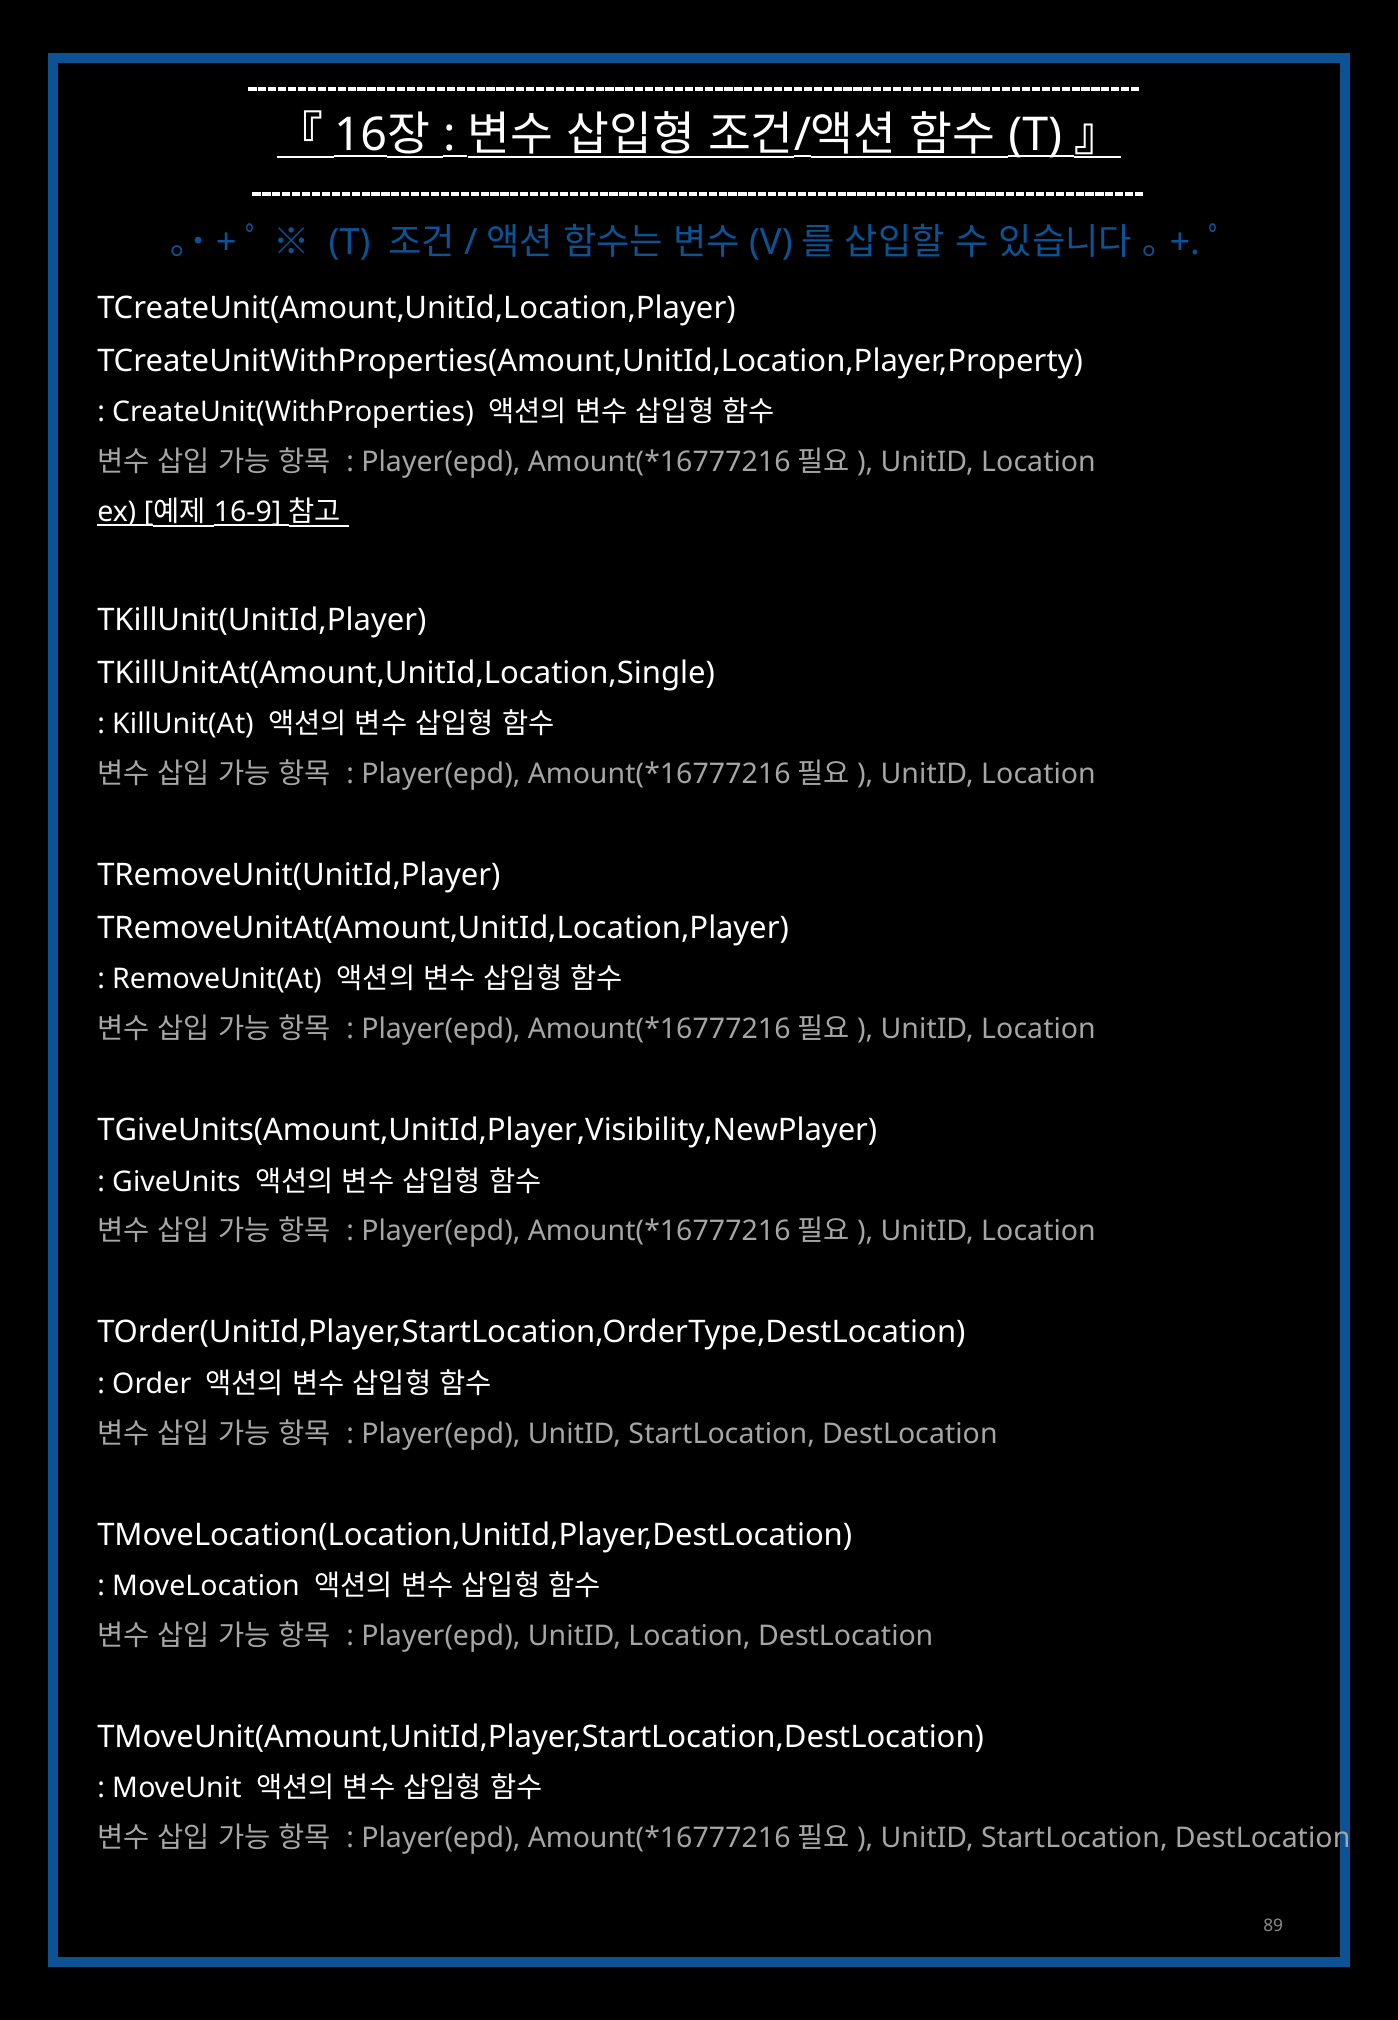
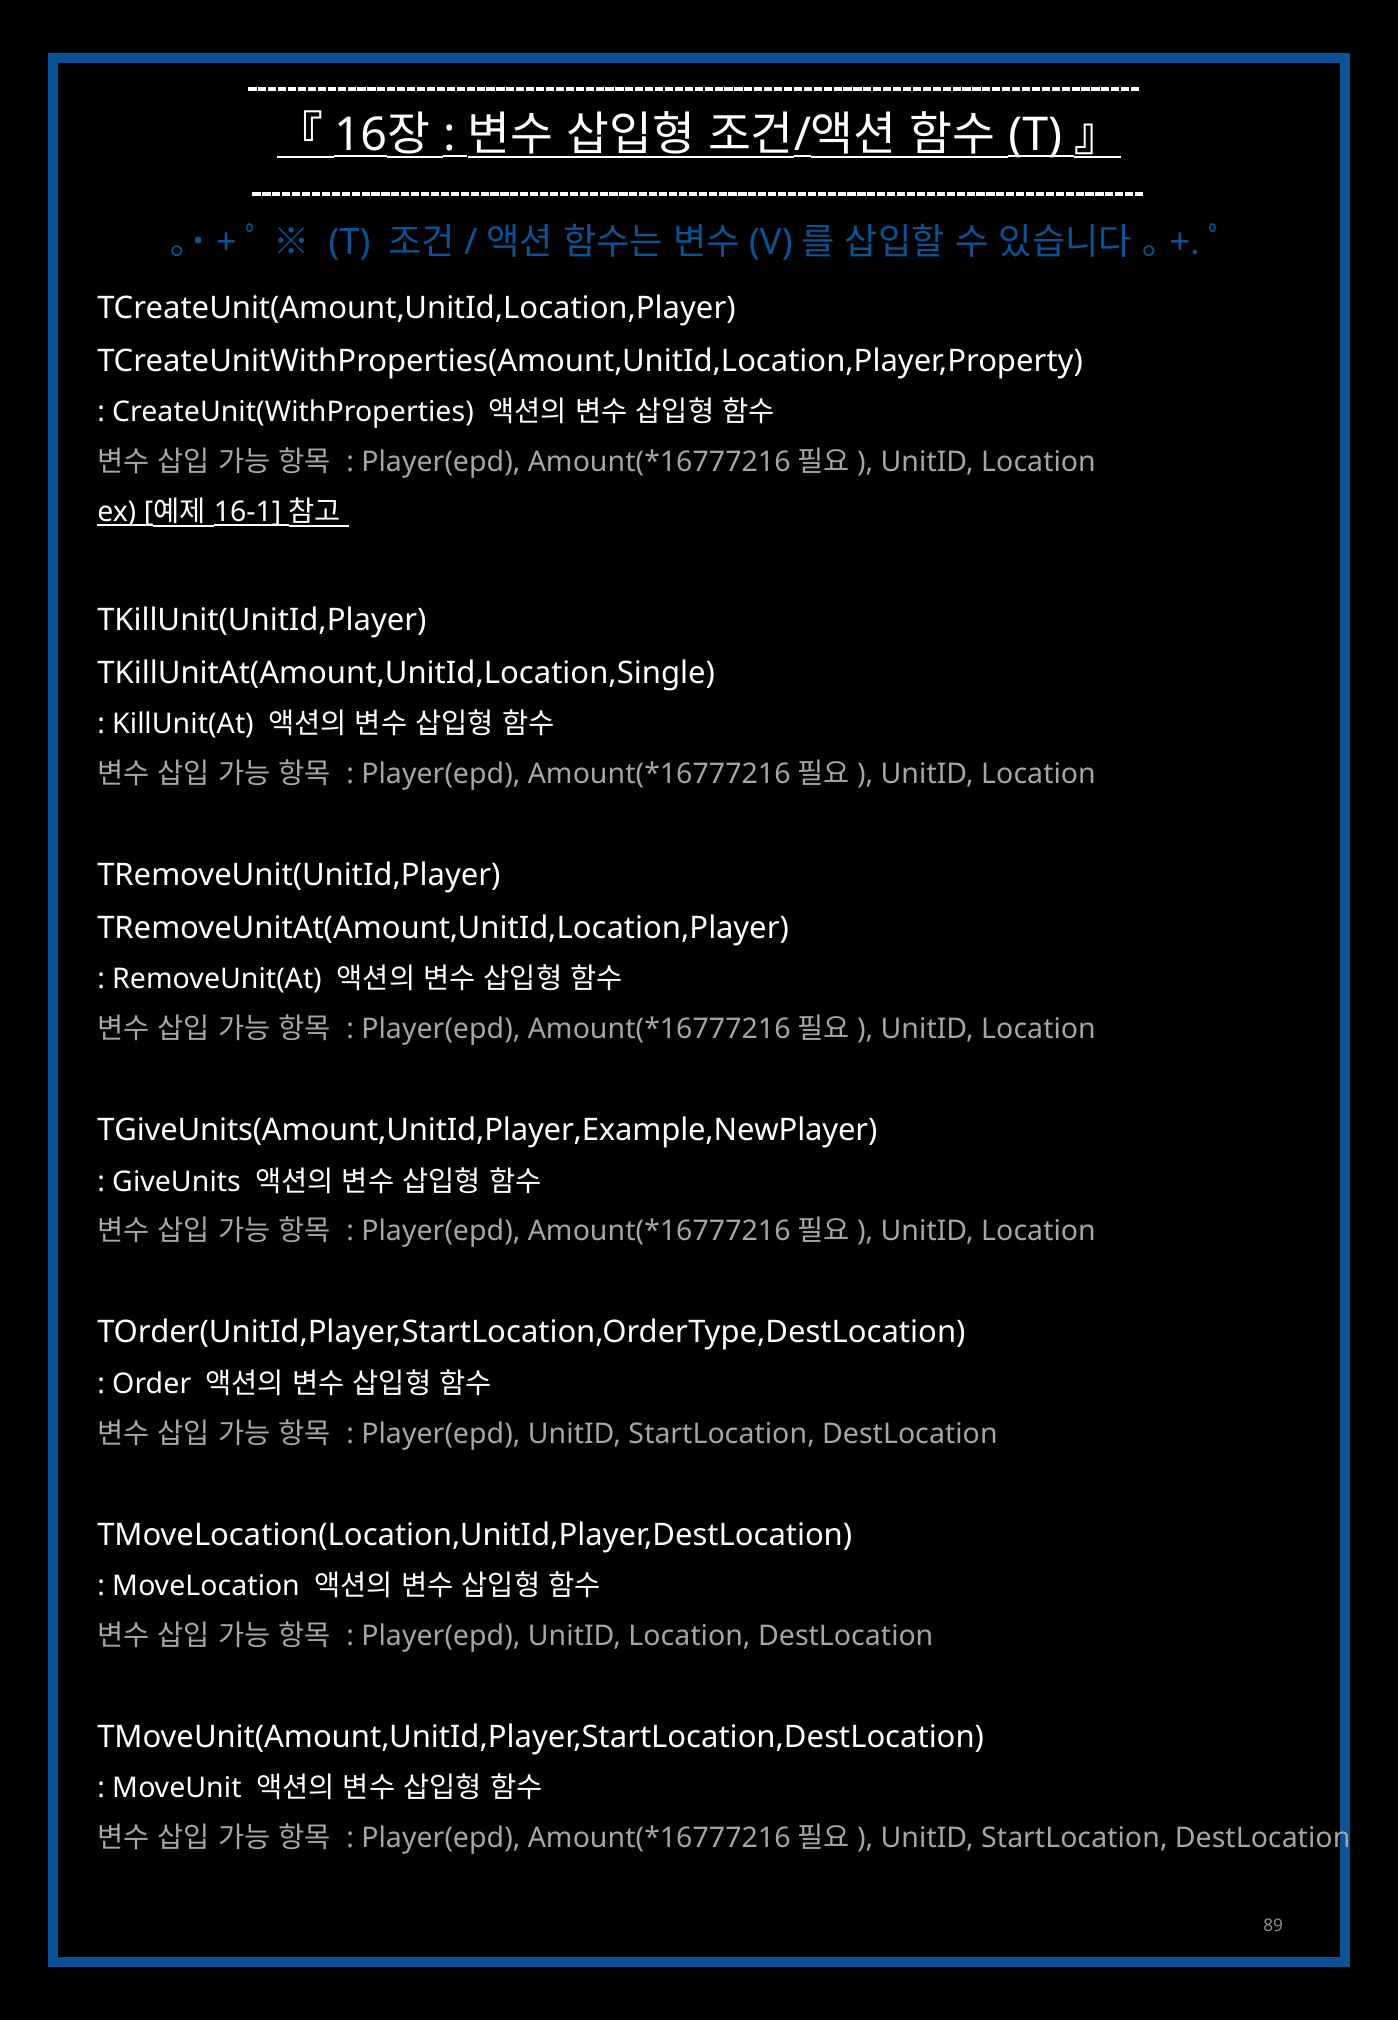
16-9: 16-9 -> 16-1
TGiveUnits(Amount,UnitId,Player,Visibility,NewPlayer: TGiveUnits(Amount,UnitId,Player,Visibility,NewPlayer -> TGiveUnits(Amount,UnitId,Player,Example,NewPlayer
